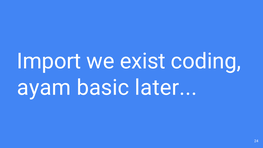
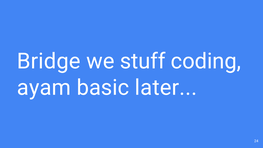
Import: Import -> Bridge
exist: exist -> stuff
